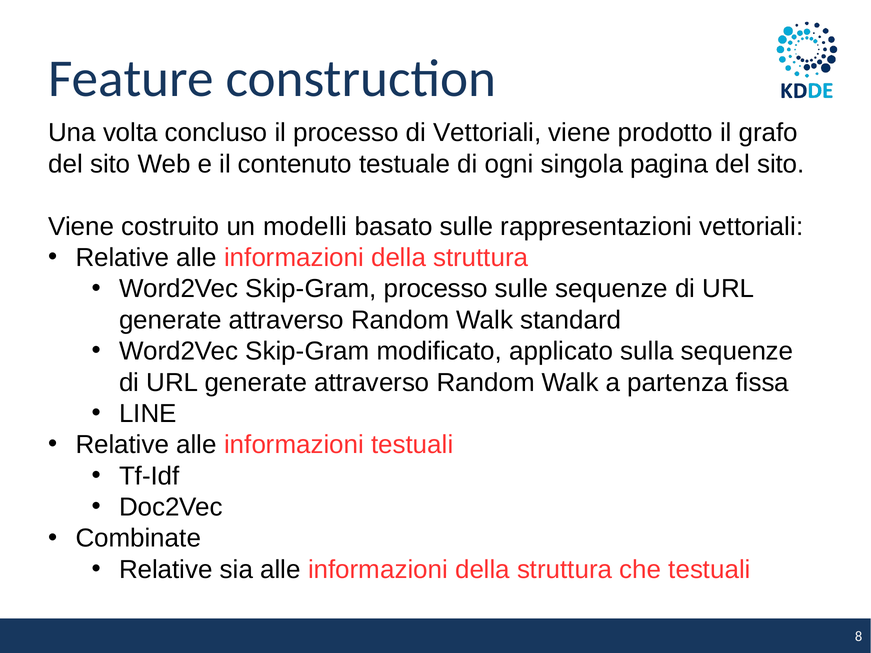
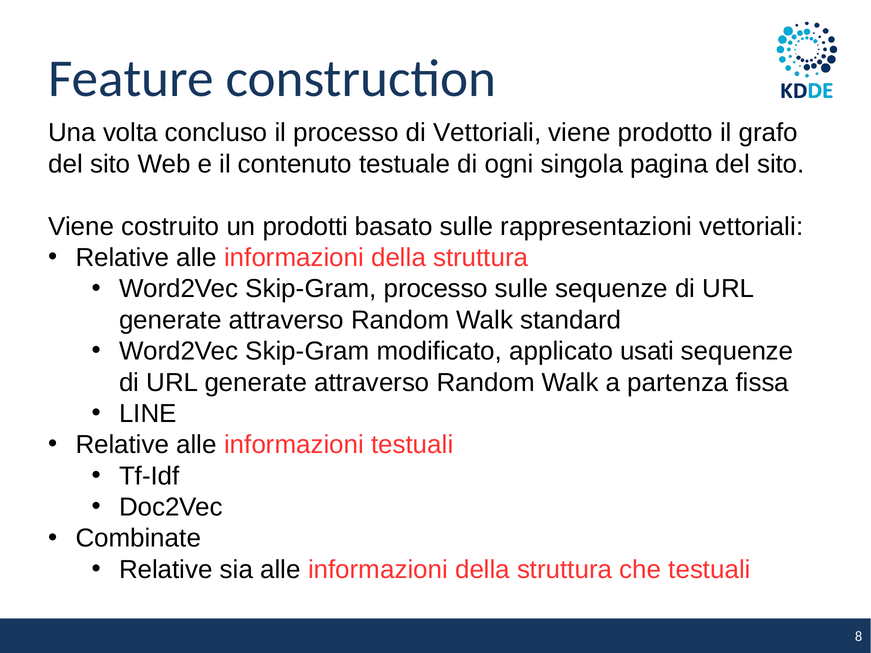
modelli: modelli -> prodotti
sulla: sulla -> usati
